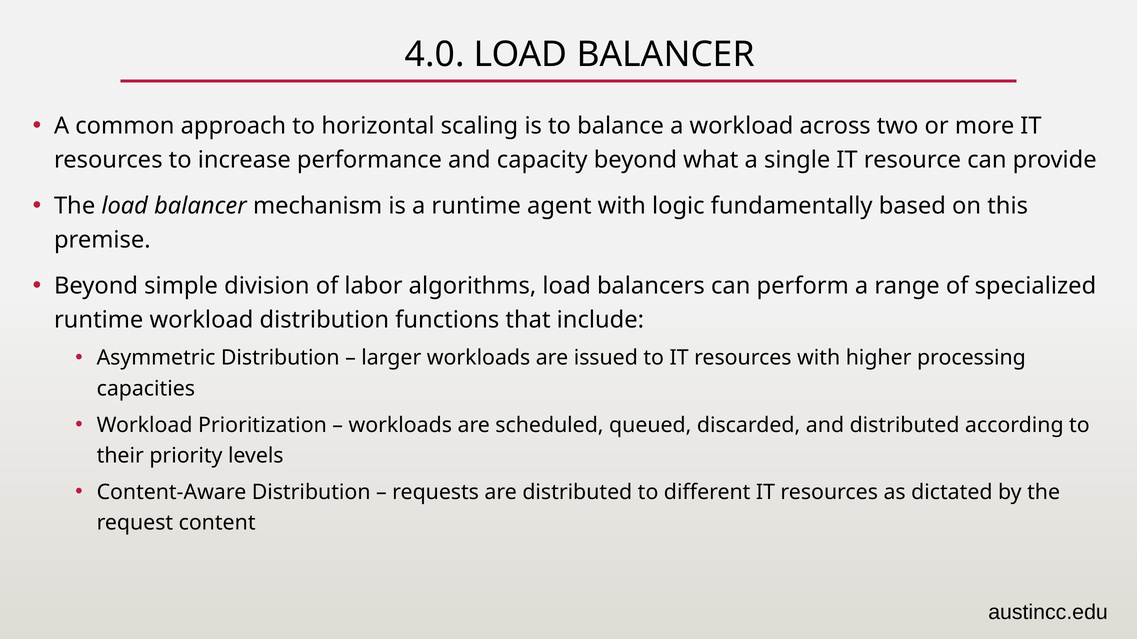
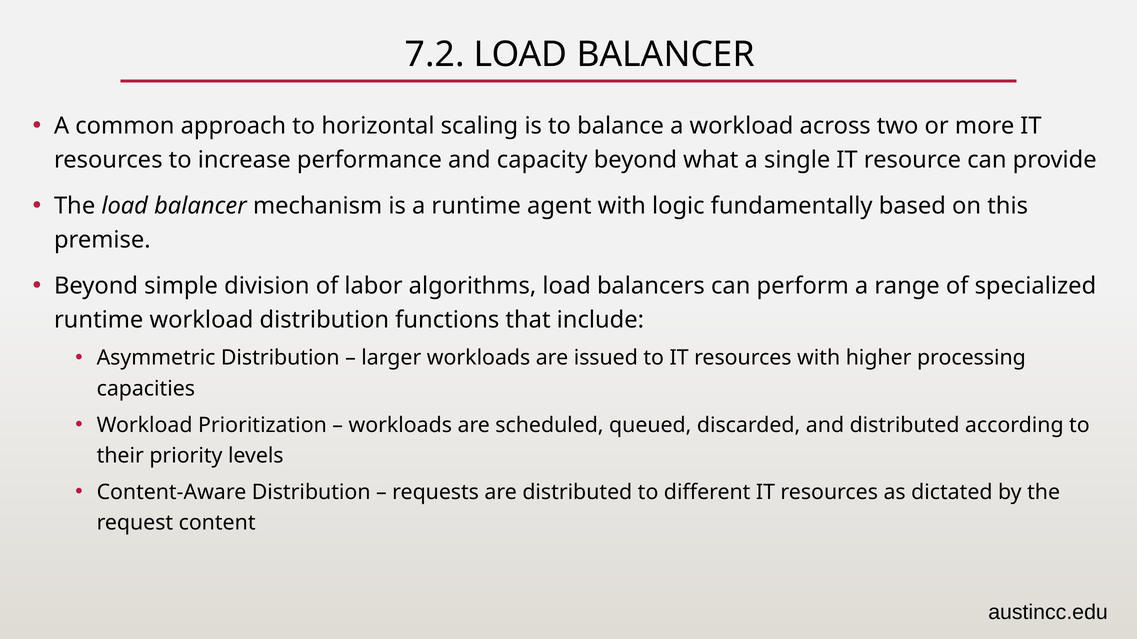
4.0: 4.0 -> 7.2
